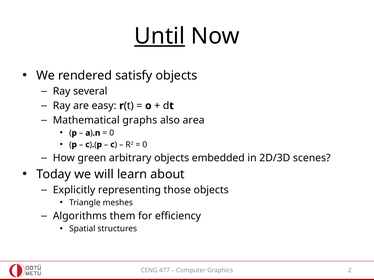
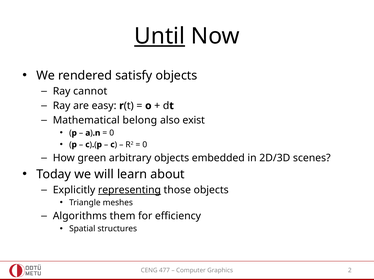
several: several -> cannot
graphs: graphs -> belong
area: area -> exist
representing underline: none -> present
